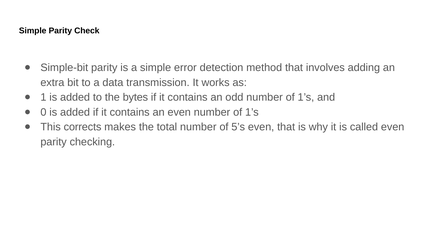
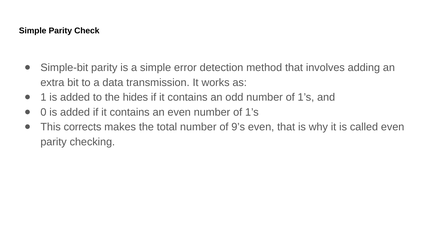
bytes: bytes -> hides
5’s: 5’s -> 9’s
